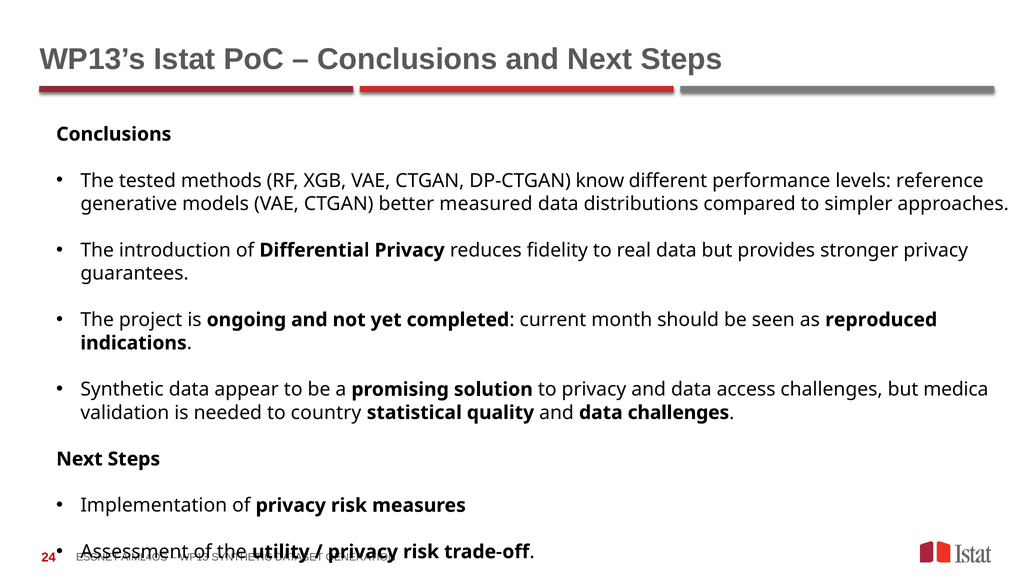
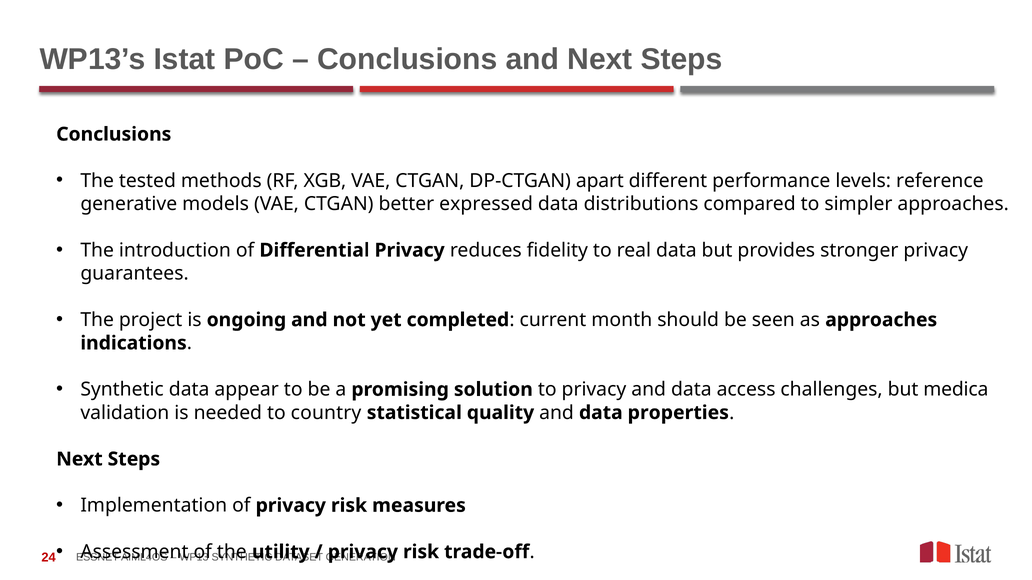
know: know -> apart
measured: measured -> expressed
as reproduced: reproduced -> approaches
data challenges: challenges -> properties
